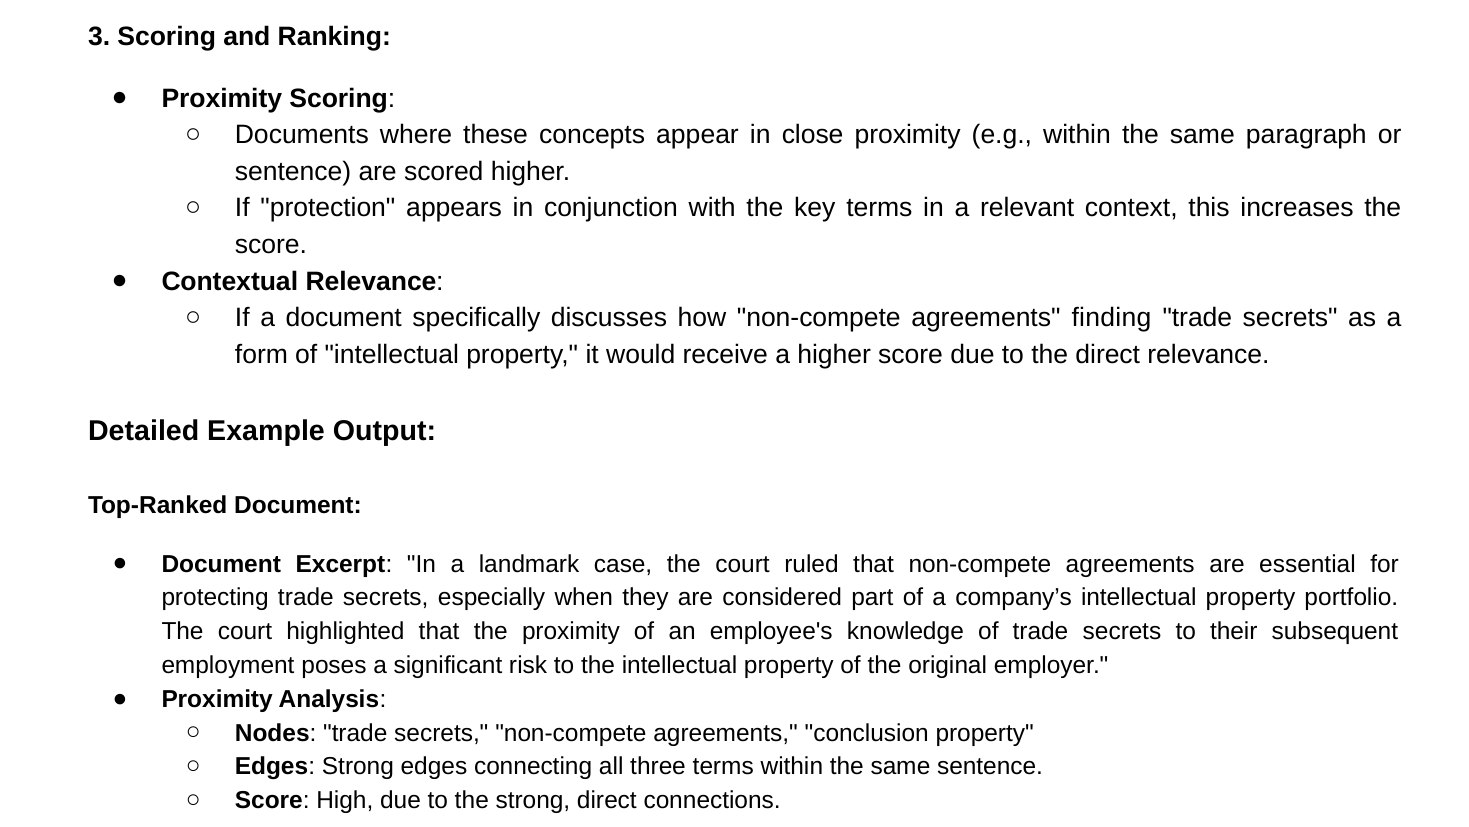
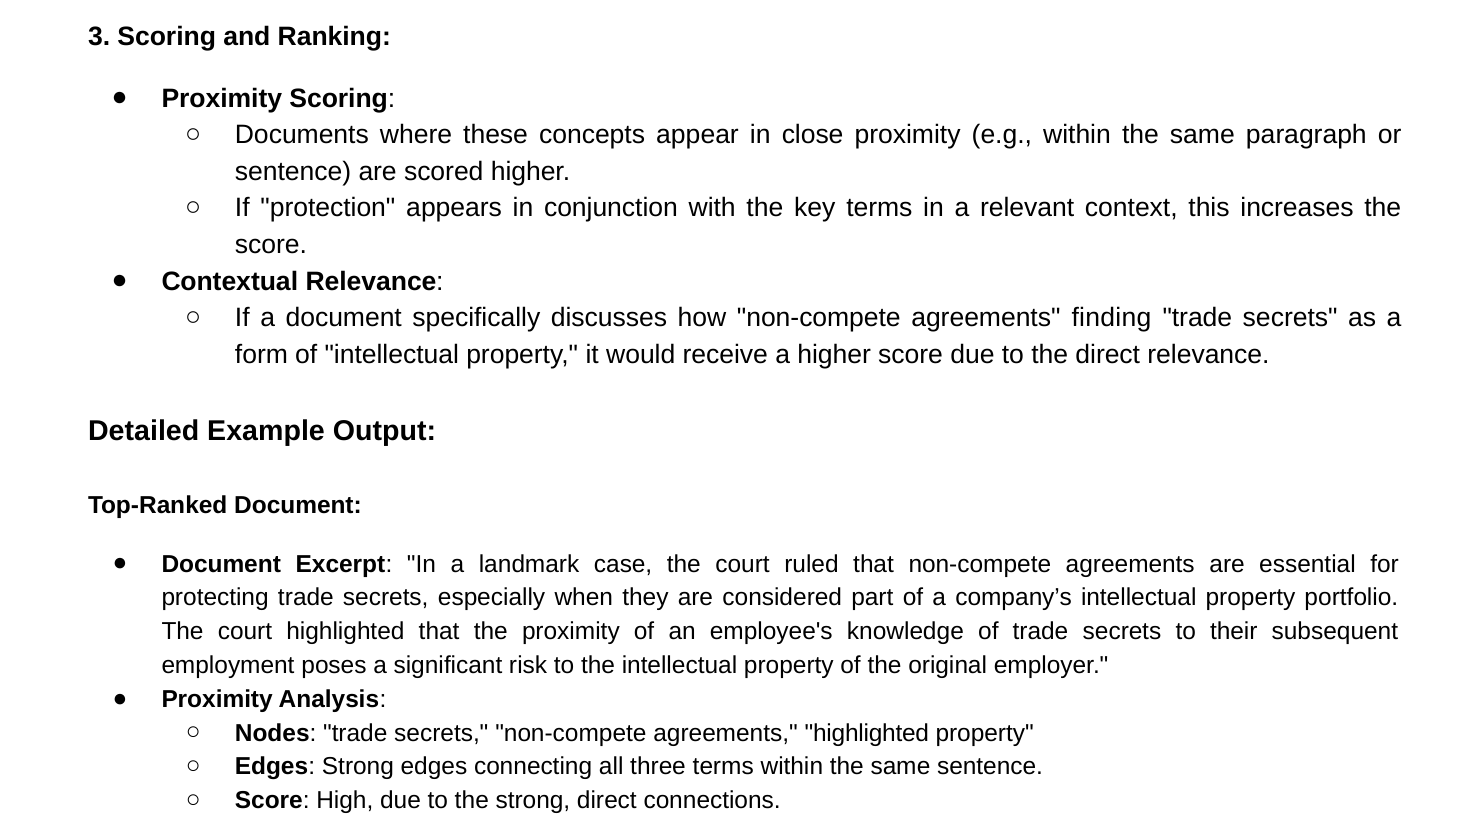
agreements conclusion: conclusion -> highlighted
